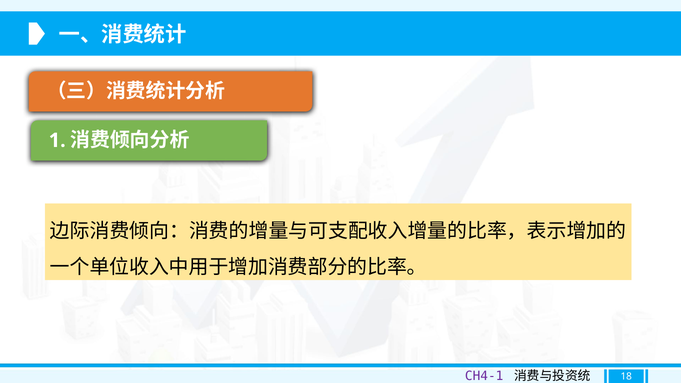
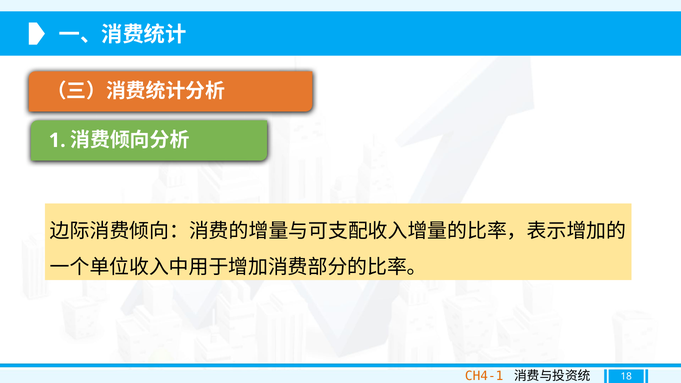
CH4-1 colour: purple -> orange
